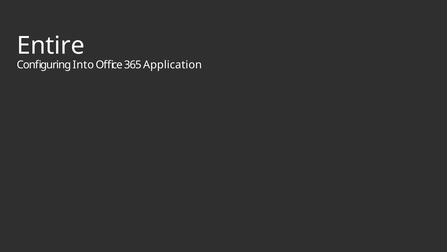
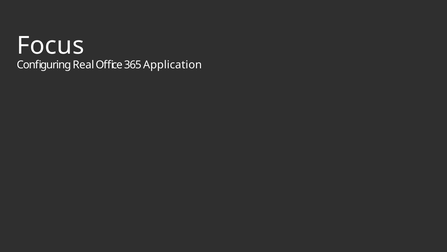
Entire: Entire -> Focus
Into: Into -> Real
